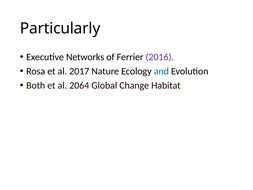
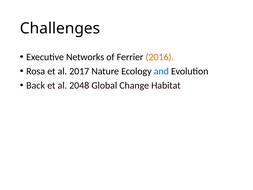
Particularly: Particularly -> Challenges
2016 colour: purple -> orange
Both: Both -> Back
2064: 2064 -> 2048
